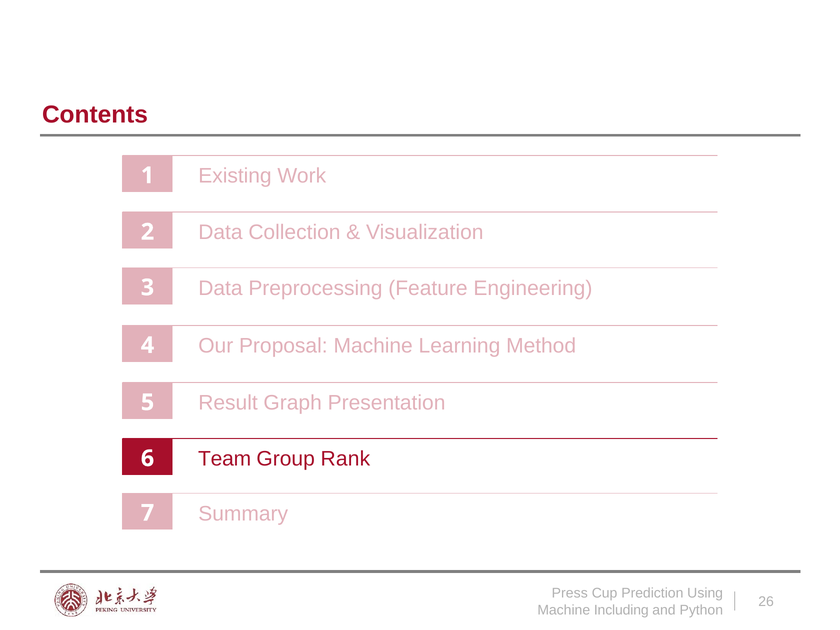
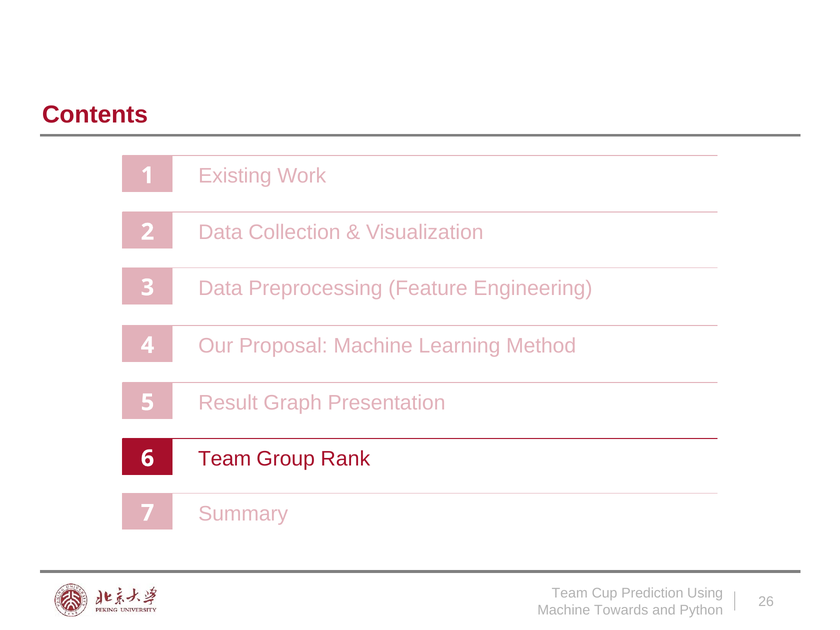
Press at (570, 593): Press -> Team
Including: Including -> Towards
